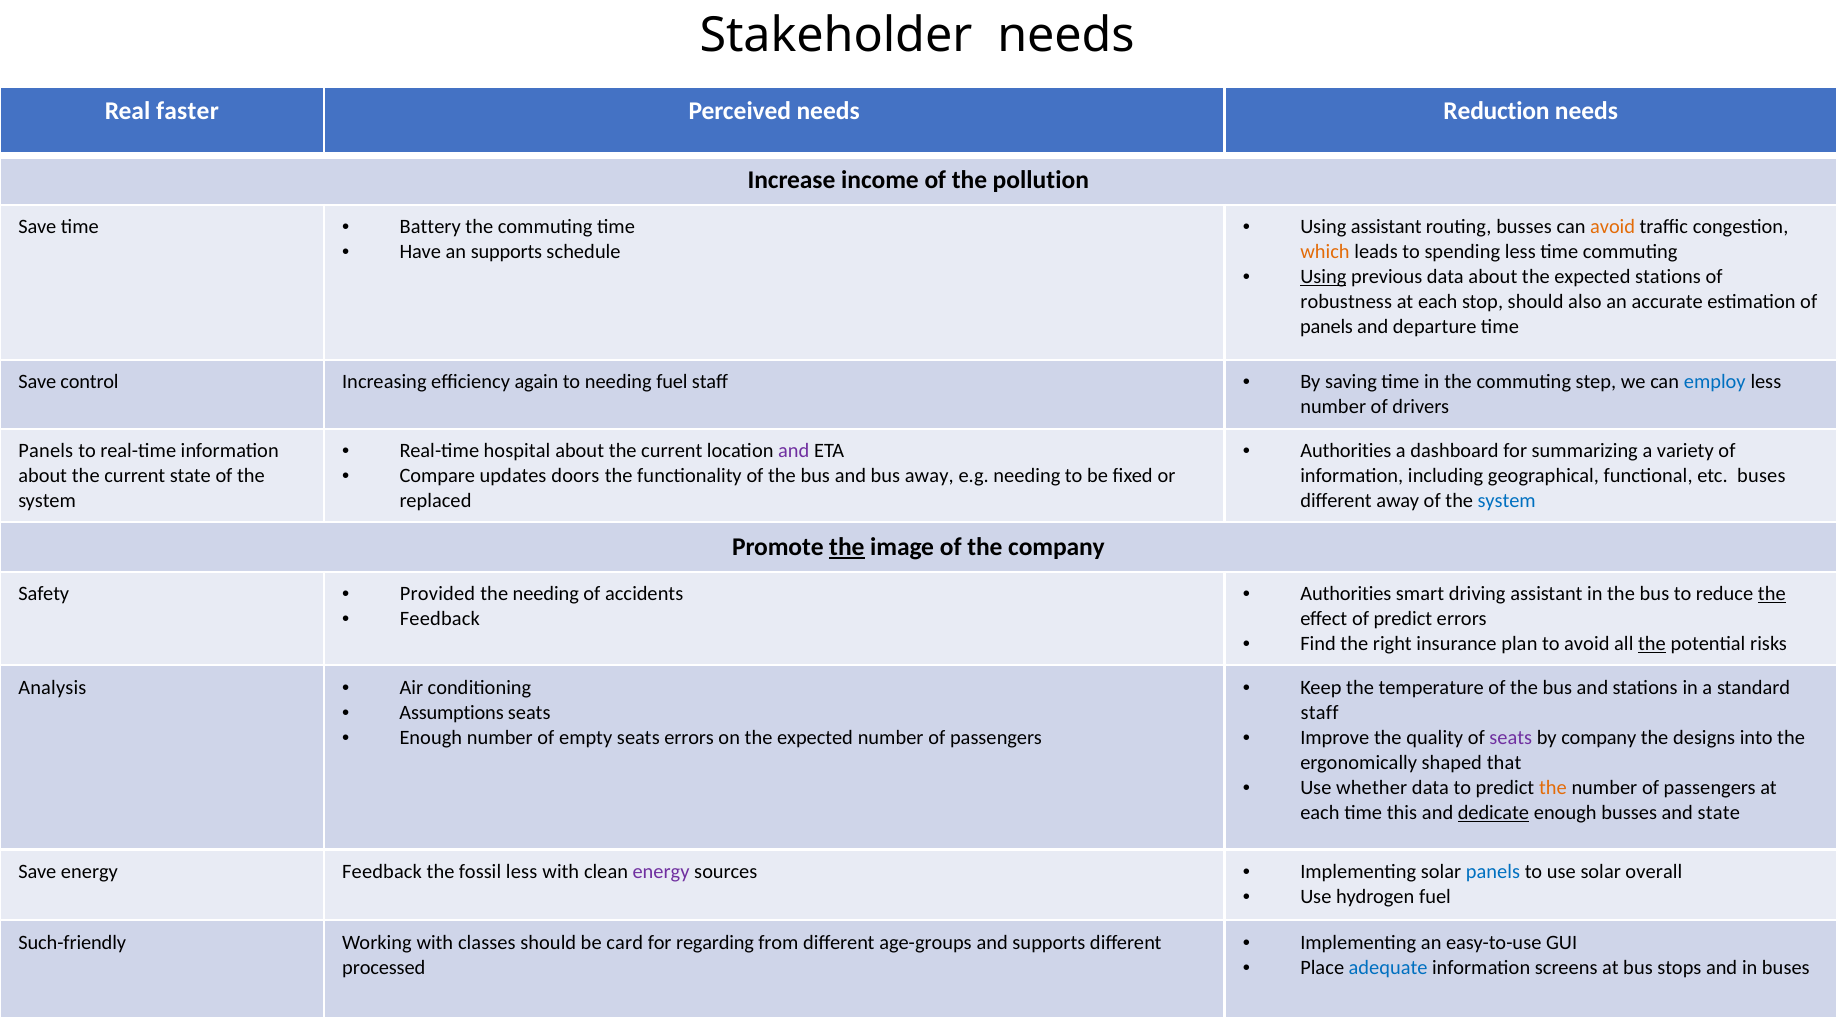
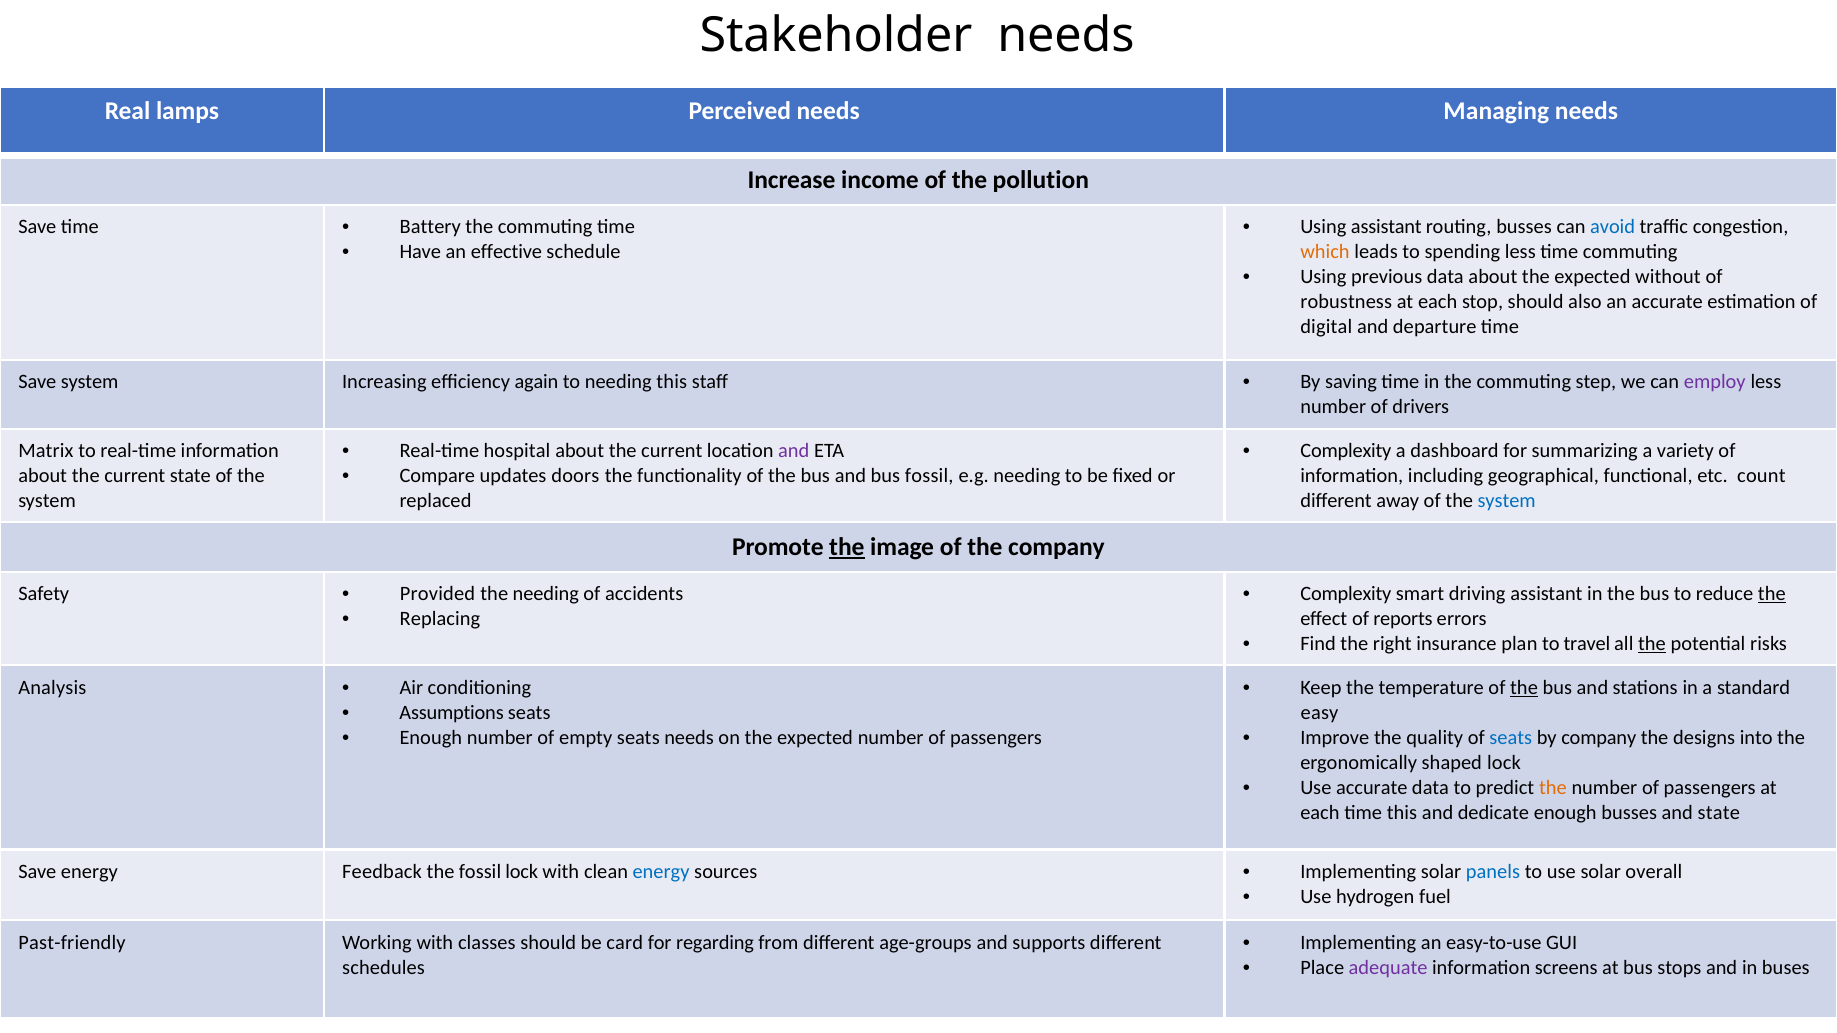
faster: faster -> lamps
Reduction: Reduction -> Managing
avoid at (1613, 227) colour: orange -> blue
an supports: supports -> effective
Using at (1323, 277) underline: present -> none
expected stations: stations -> without
panels at (1326, 327): panels -> digital
Save control: control -> system
needing fuel: fuel -> this
employ colour: blue -> purple
Authorities at (1346, 451): Authorities -> Complexity
Panels at (46, 451): Panels -> Matrix
bus away: away -> fossil
etc buses: buses -> count
Authorities at (1346, 594): Authorities -> Complexity
Feedback at (440, 619): Feedback -> Replacing
of predict: predict -> reports
to avoid: avoid -> travel
the at (1524, 688) underline: none -> present
staff at (1320, 713): staff -> easy
seats errors: errors -> needs
seats at (1511, 738) colour: purple -> blue
shaped that: that -> lock
Use whether: whether -> accurate
dedicate underline: present -> none
fossil less: less -> lock
energy at (661, 872) colour: purple -> blue
Such-friendly: Such-friendly -> Past-friendly
adequate colour: blue -> purple
processed: processed -> schedules
